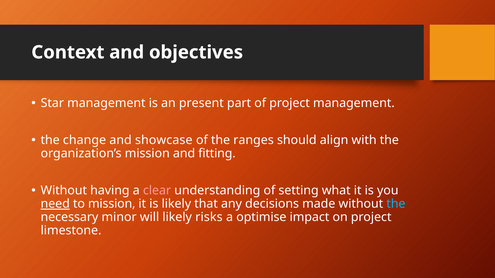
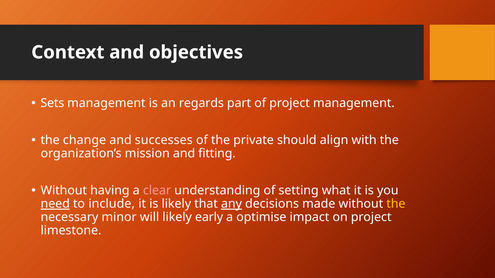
Star: Star -> Sets
present: present -> regards
showcase: showcase -> successes
ranges: ranges -> private
to mission: mission -> include
any underline: none -> present
the at (396, 204) colour: light blue -> yellow
risks: risks -> early
